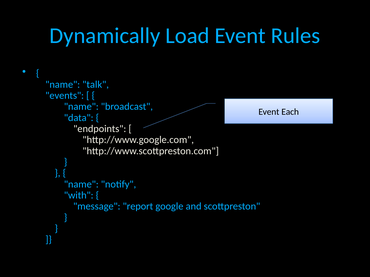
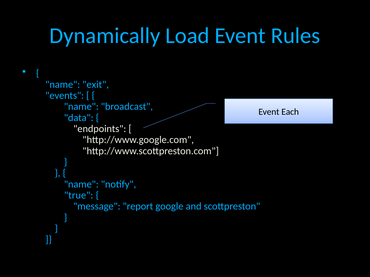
talk: talk -> exit
with: with -> true
